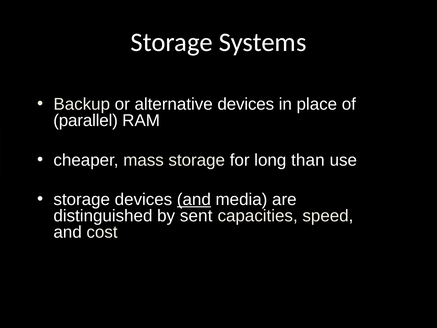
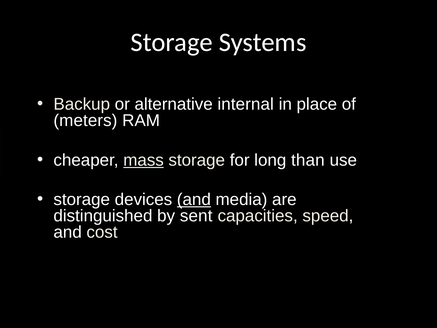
alternative devices: devices -> internal
parallel: parallel -> meters
mass underline: none -> present
